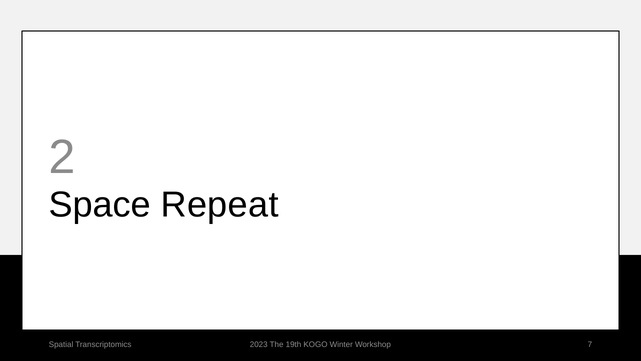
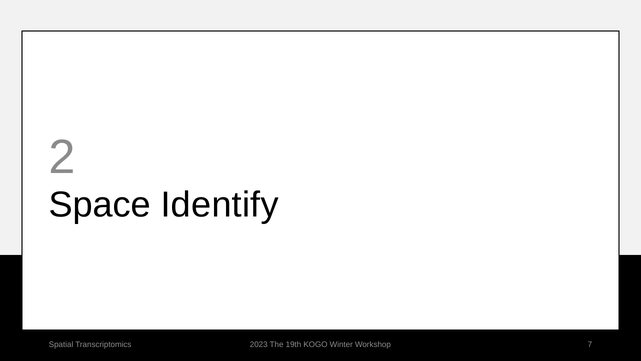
Repeat: Repeat -> Identify
